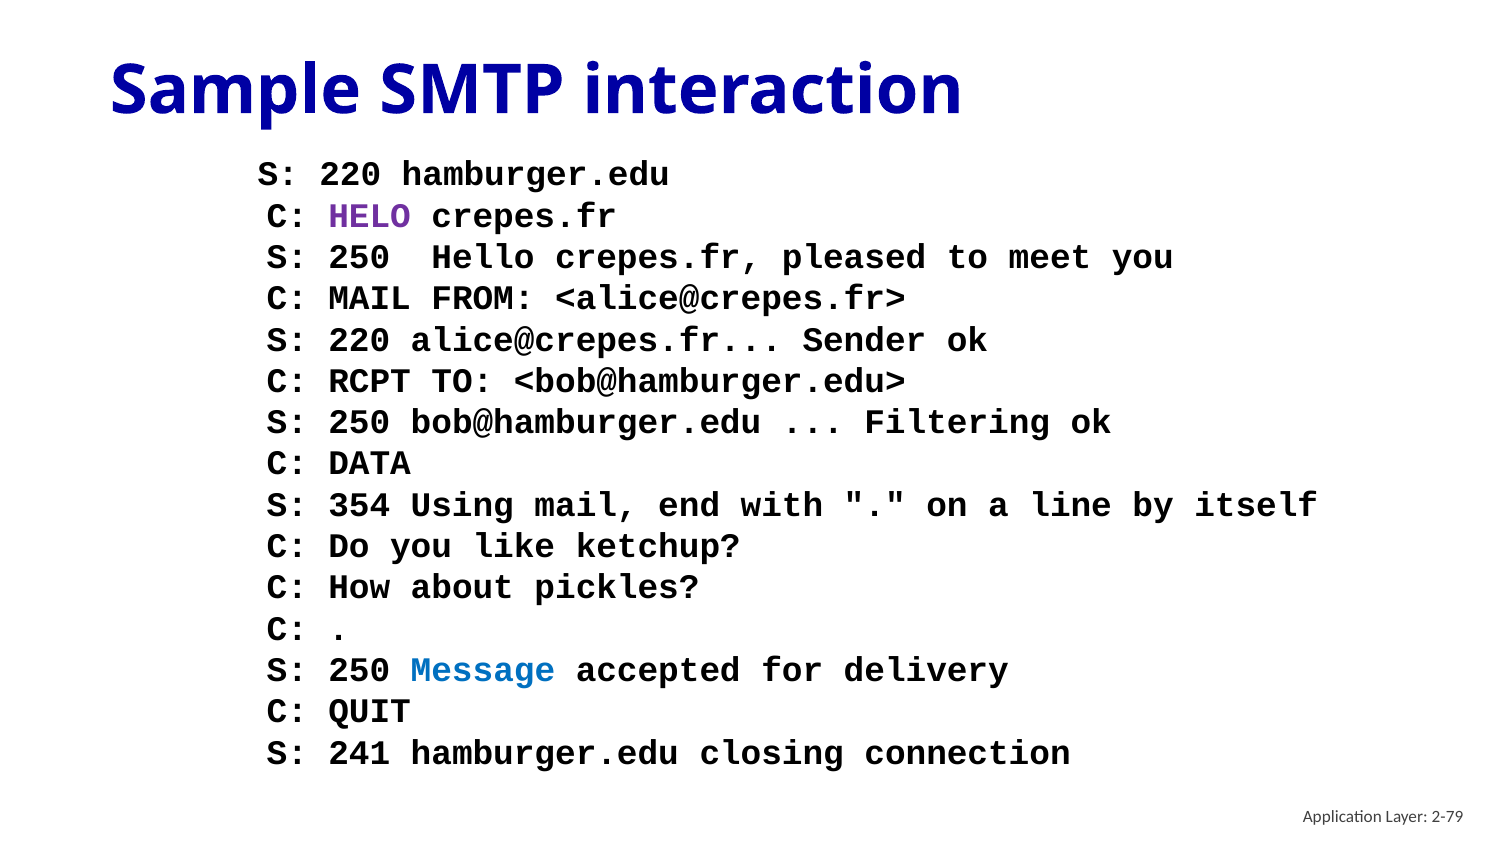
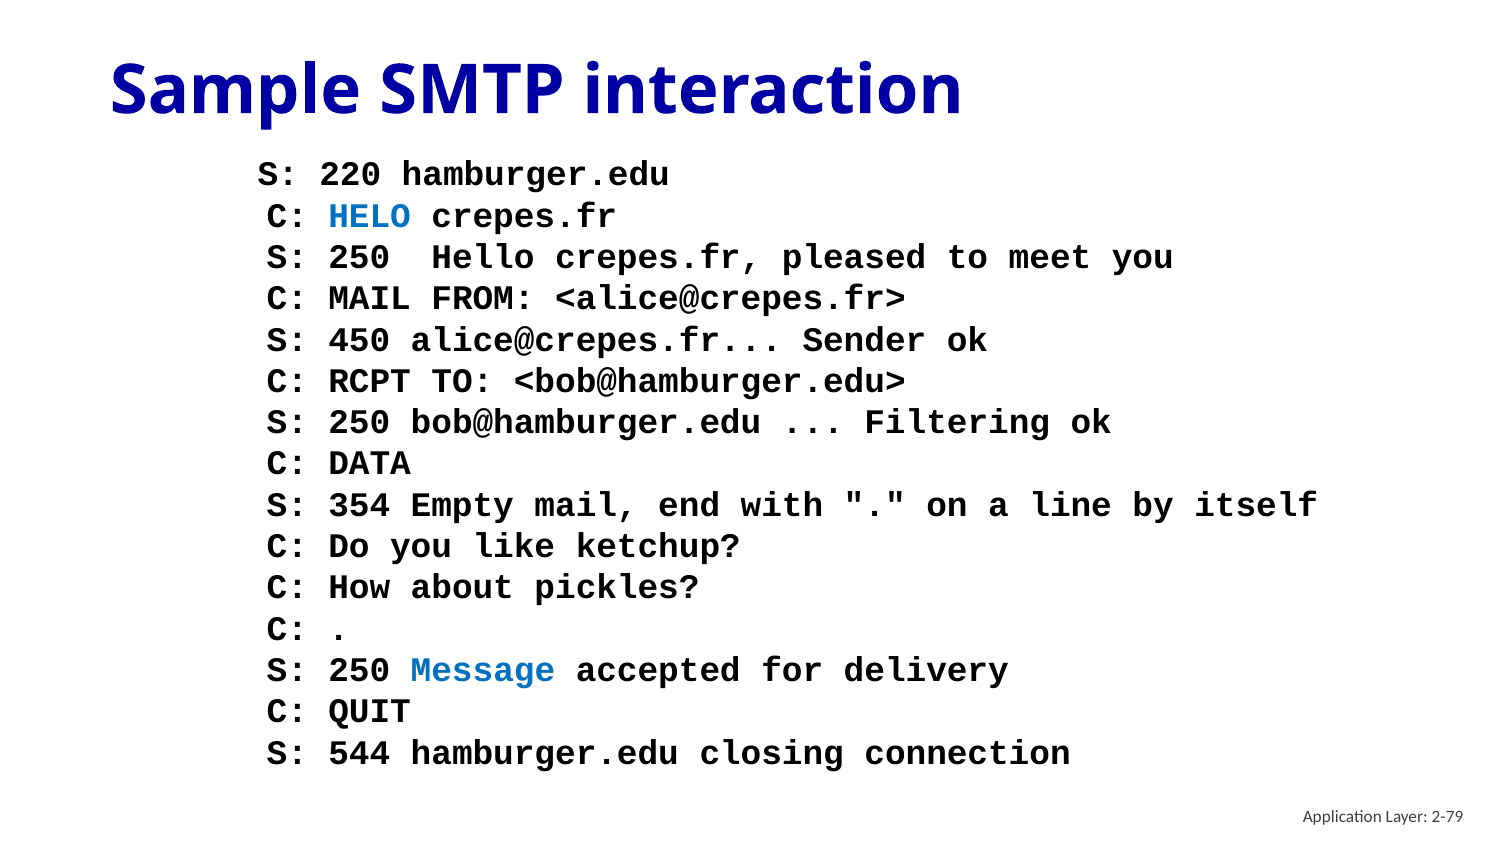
HELO colour: purple -> blue
220 at (359, 340): 220 -> 450
Using: Using -> Empty
241: 241 -> 544
